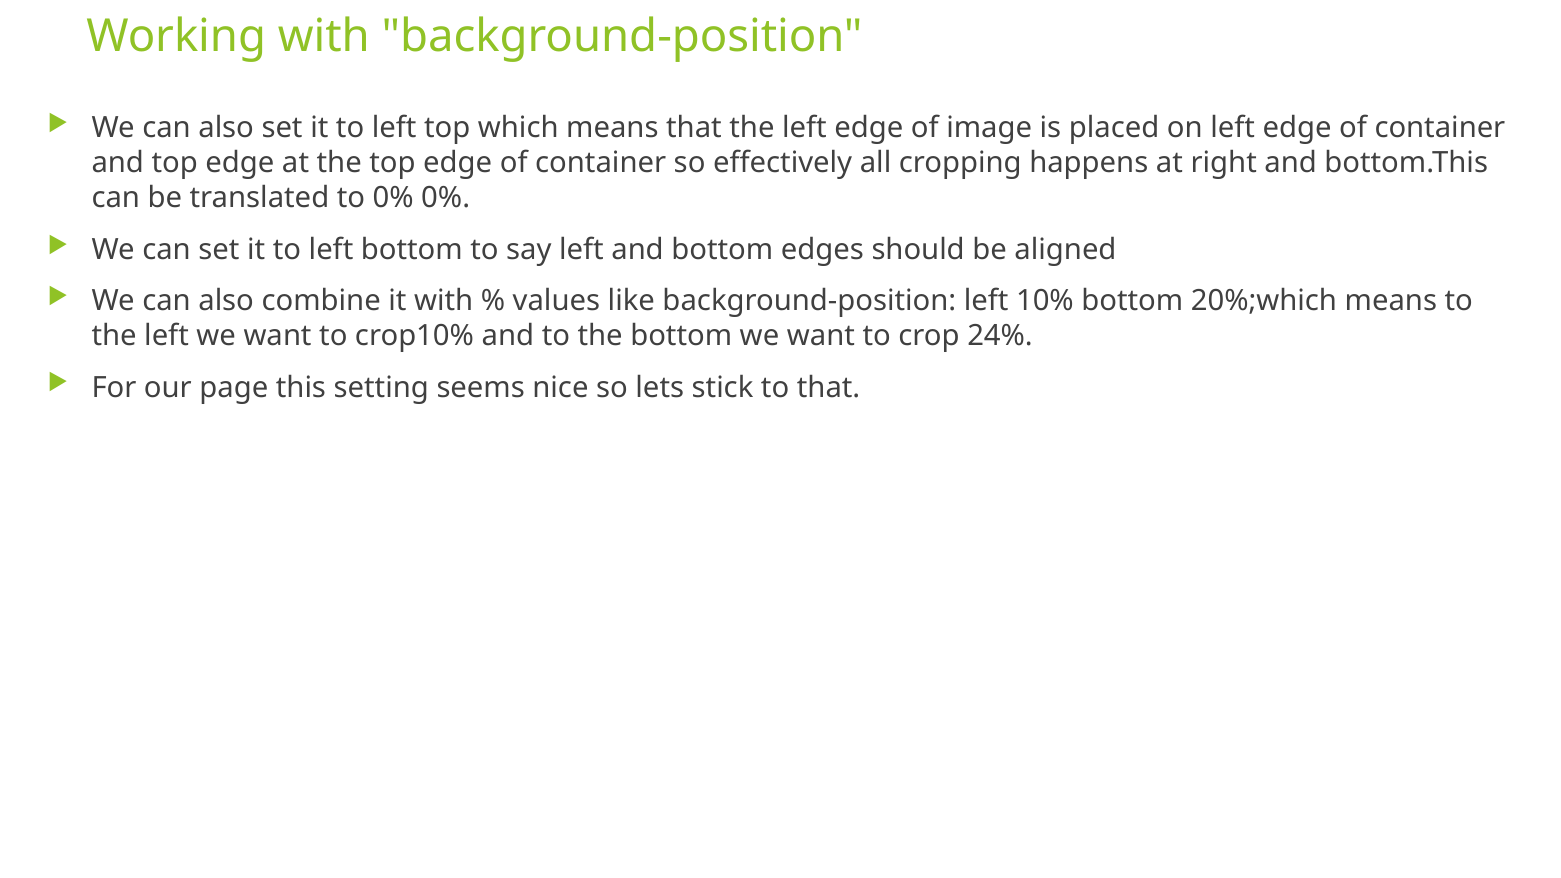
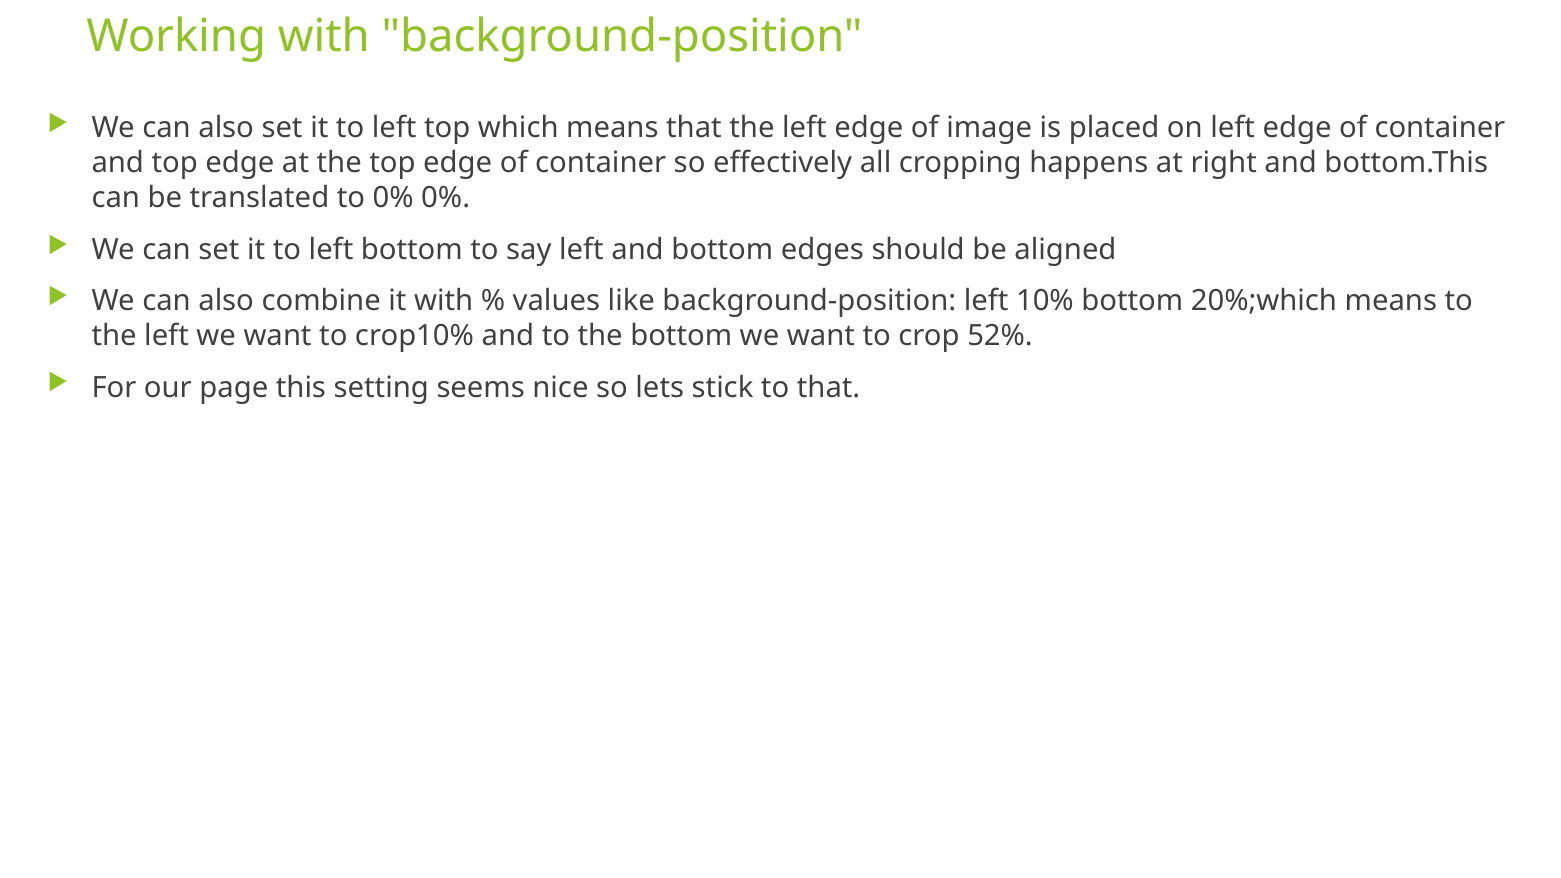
24%: 24% -> 52%
